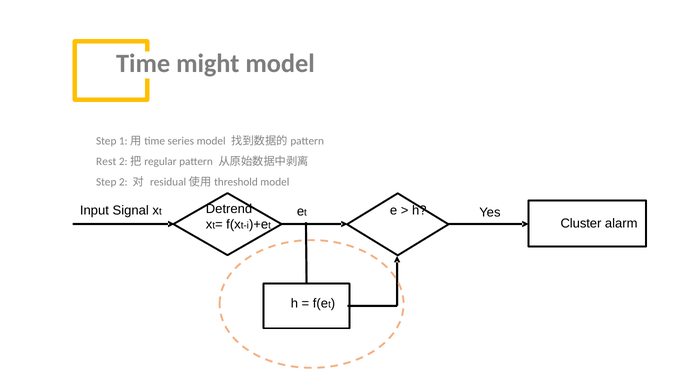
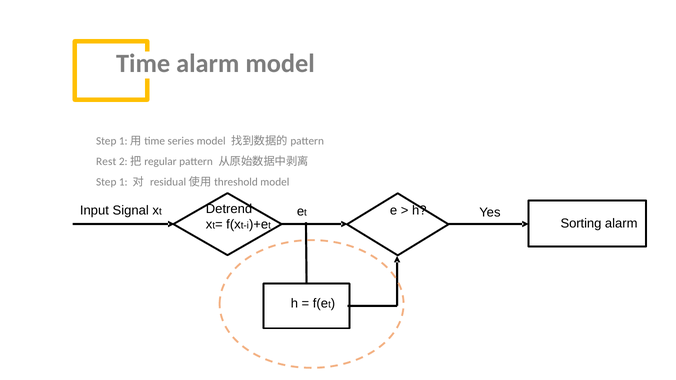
Time might: might -> alarm
2: 2 -> 1
Cluster: Cluster -> Sorting
